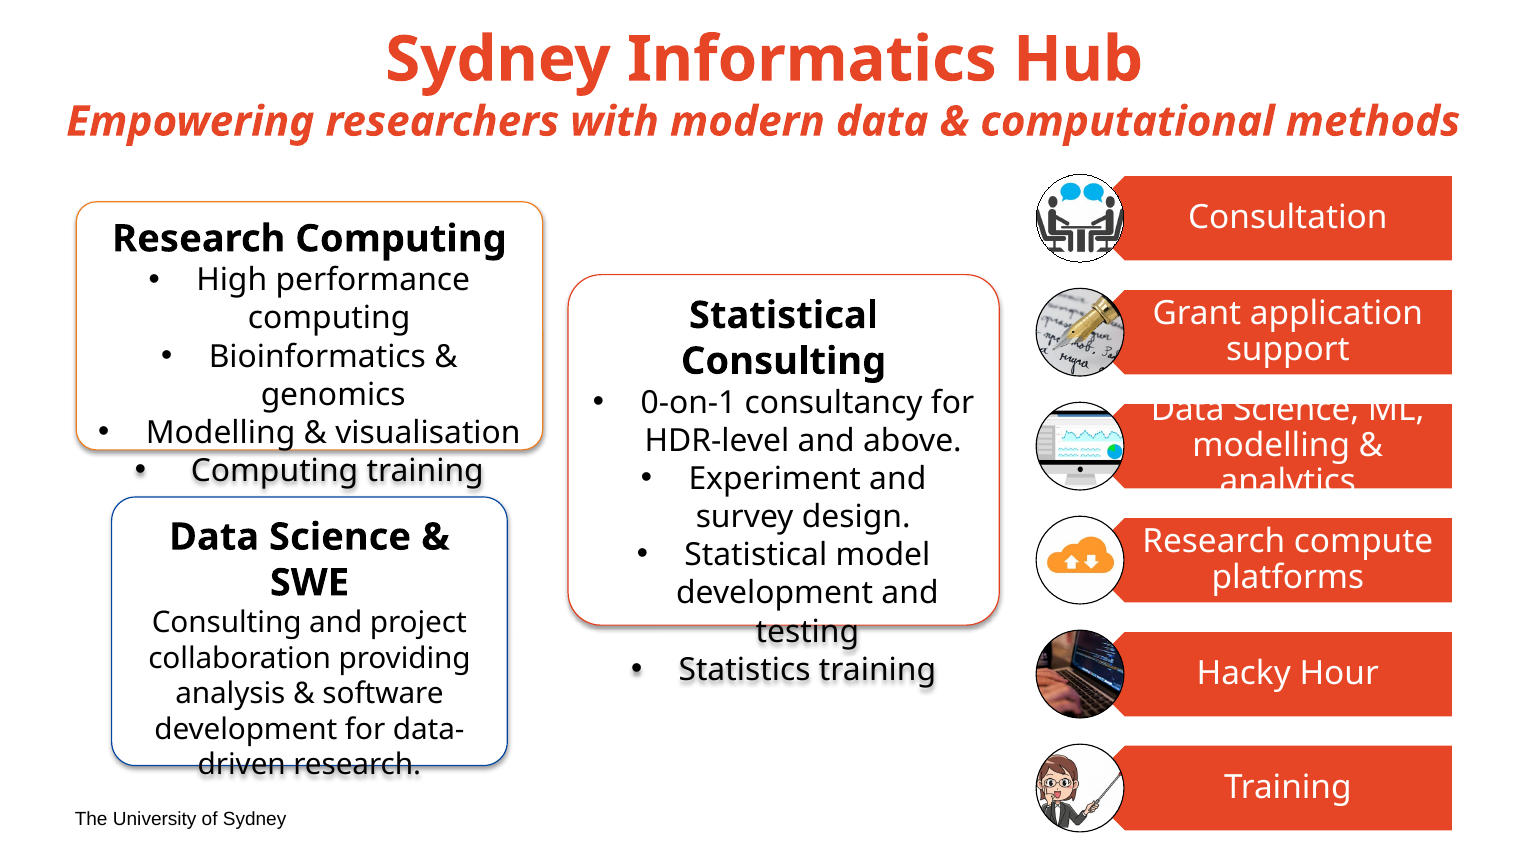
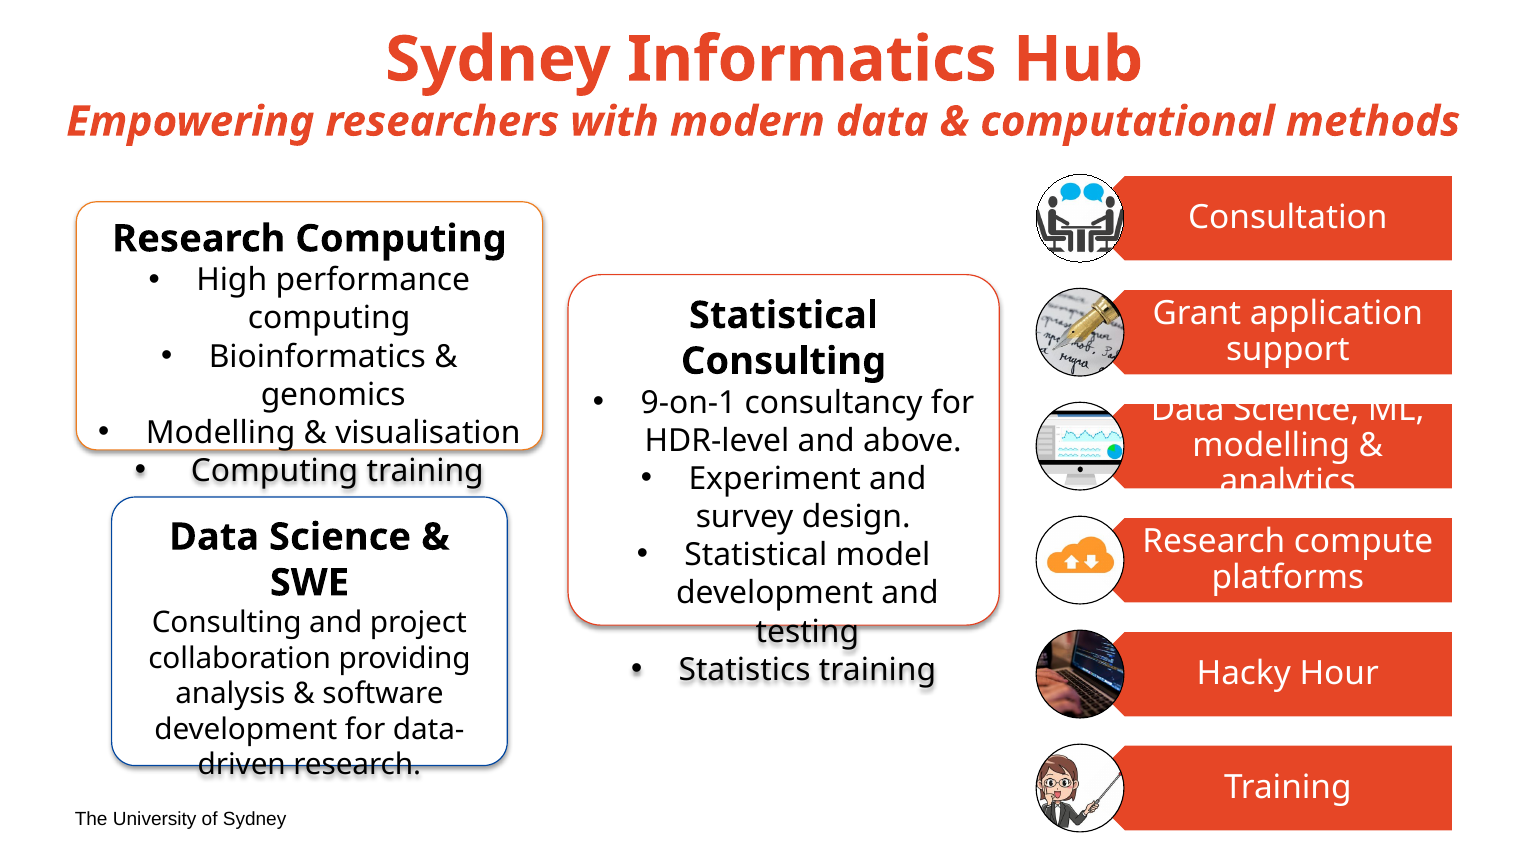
0-on-1: 0-on-1 -> 9-on-1
